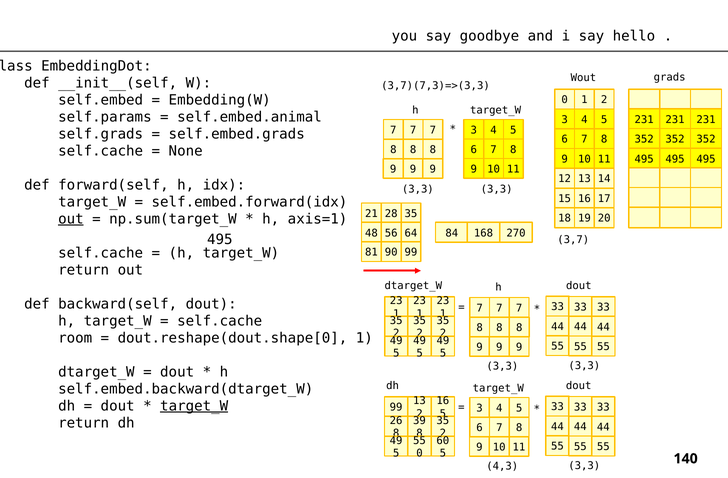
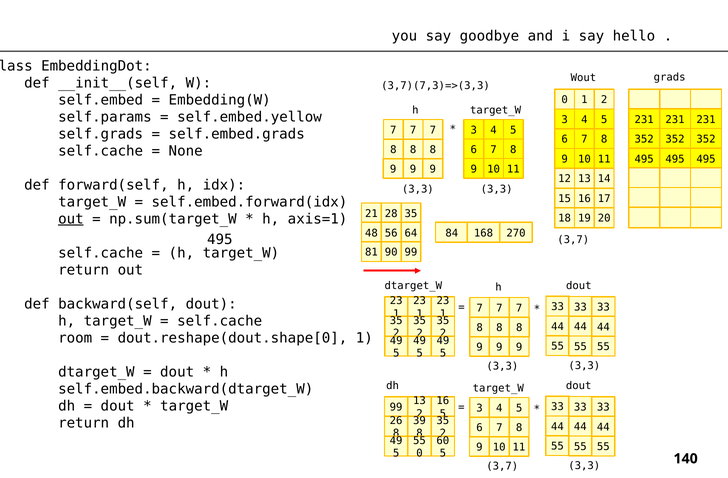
self.embed.animal: self.embed.animal -> self.embed.yellow
target_W at (194, 406) underline: present -> none
4,3 at (502, 466): 4,3 -> 3,7
